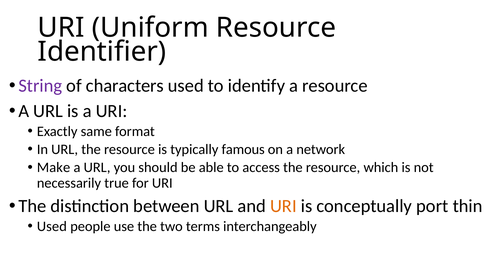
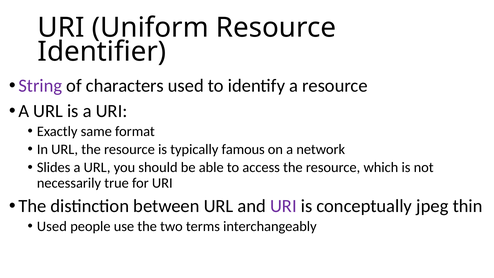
Make: Make -> Slides
URI at (283, 206) colour: orange -> purple
port: port -> jpeg
